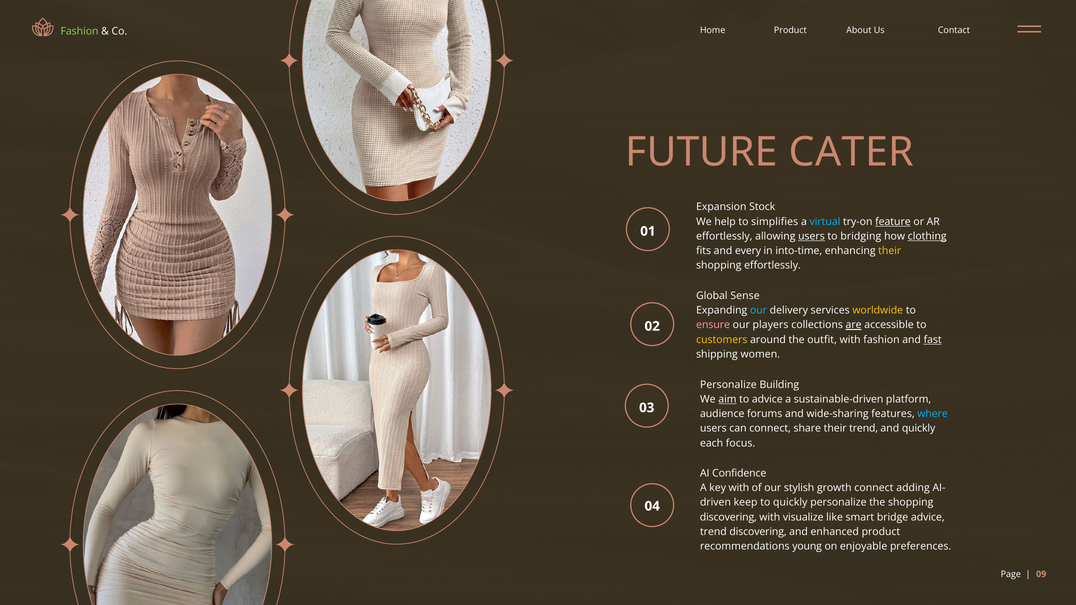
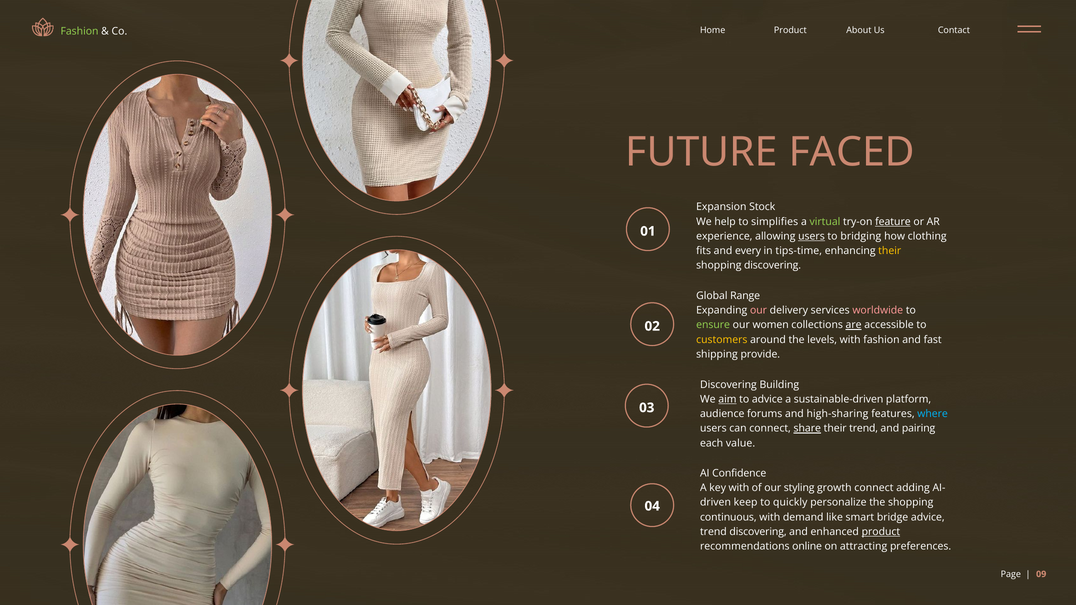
CATER: CATER -> FACED
virtual colour: light blue -> light green
effortlessly at (724, 236): effortlessly -> experience
clothing underline: present -> none
into-time: into-time -> tips-time
shopping effortlessly: effortlessly -> discovering
Sense: Sense -> Range
our at (758, 311) colour: light blue -> pink
worldwide colour: yellow -> pink
ensure colour: pink -> light green
players: players -> women
outfit: outfit -> levels
fast underline: present -> none
women: women -> provide
Personalize at (728, 385): Personalize -> Discovering
wide-sharing: wide-sharing -> high-sharing
share underline: none -> present
and quickly: quickly -> pairing
focus: focus -> value
stylish: stylish -> styling
discovering at (728, 517): discovering -> continuous
visualize: visualize -> demand
product at (881, 532) underline: none -> present
young: young -> online
enjoyable: enjoyable -> attracting
